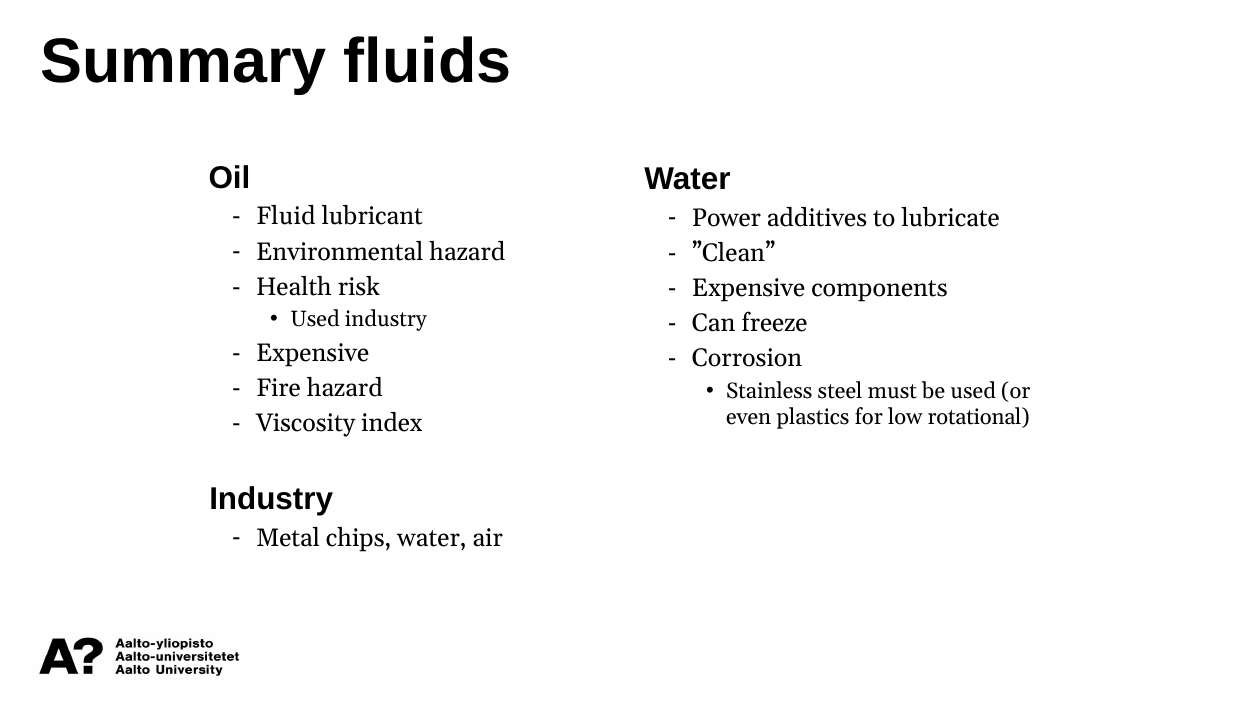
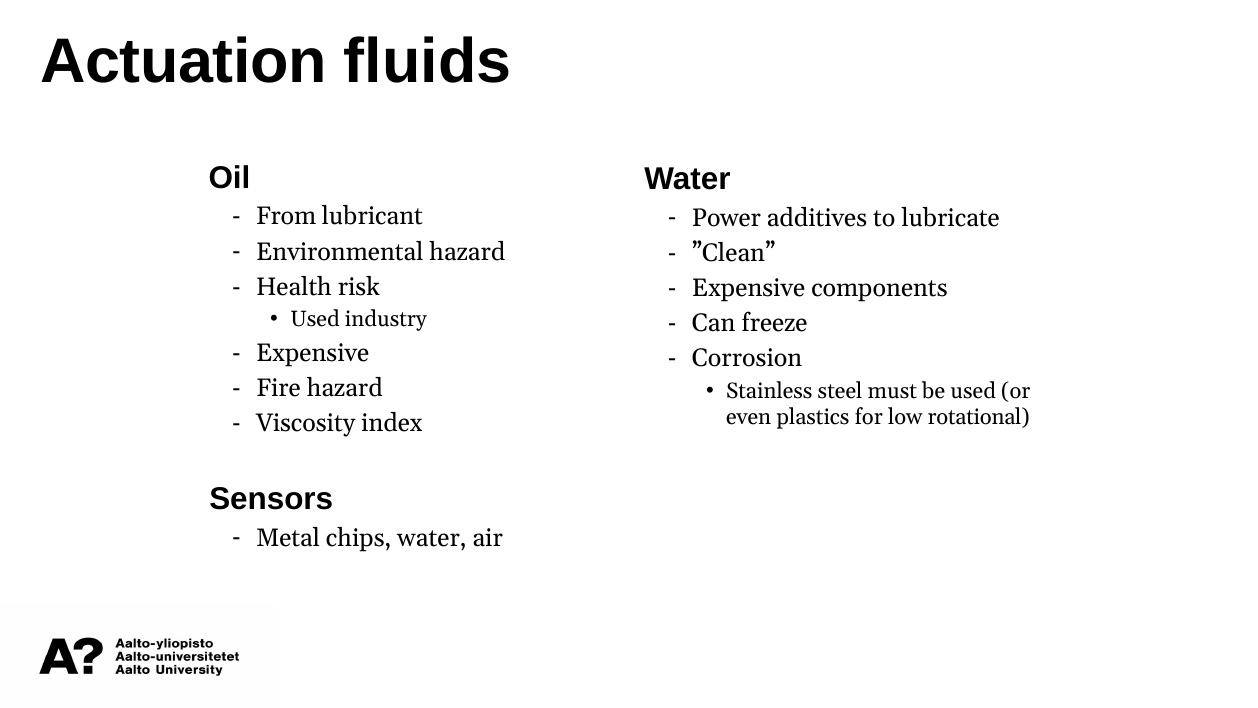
Summary: Summary -> Actuation
Fluid: Fluid -> From
Industry at (271, 499): Industry -> Sensors
